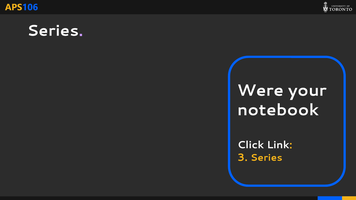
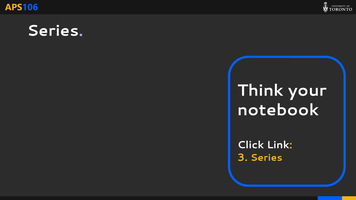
Were: Were -> Think
